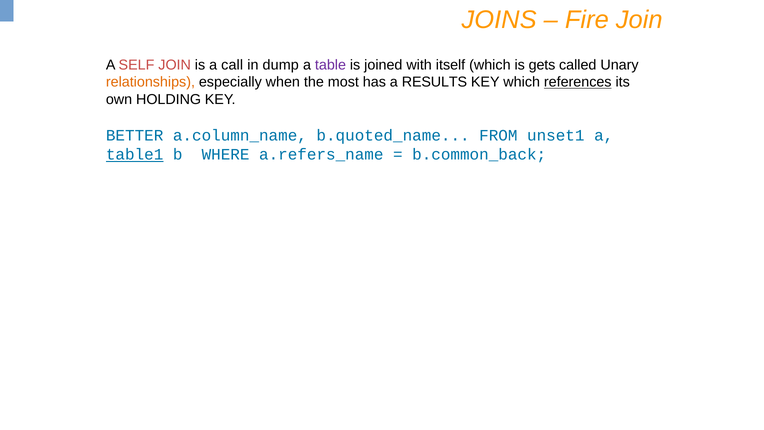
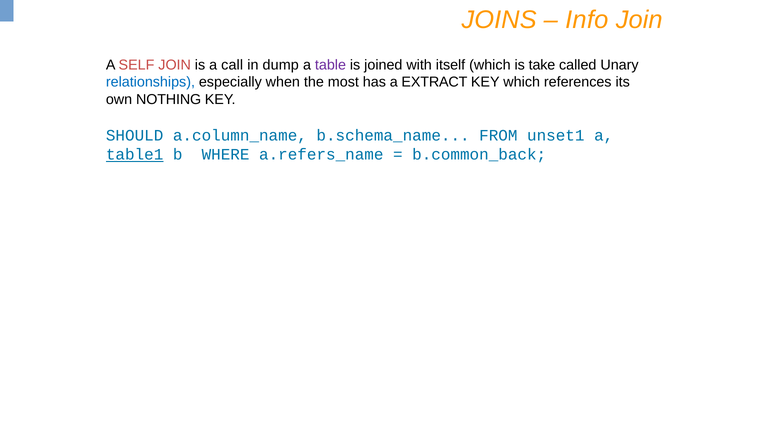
Fire: Fire -> Info
gets: gets -> take
relationships colour: orange -> blue
RESULTS: RESULTS -> EXTRACT
references underline: present -> none
HOLDING: HOLDING -> NOTHING
BETTER: BETTER -> SHOULD
b.quoted_name: b.quoted_name -> b.schema_name
